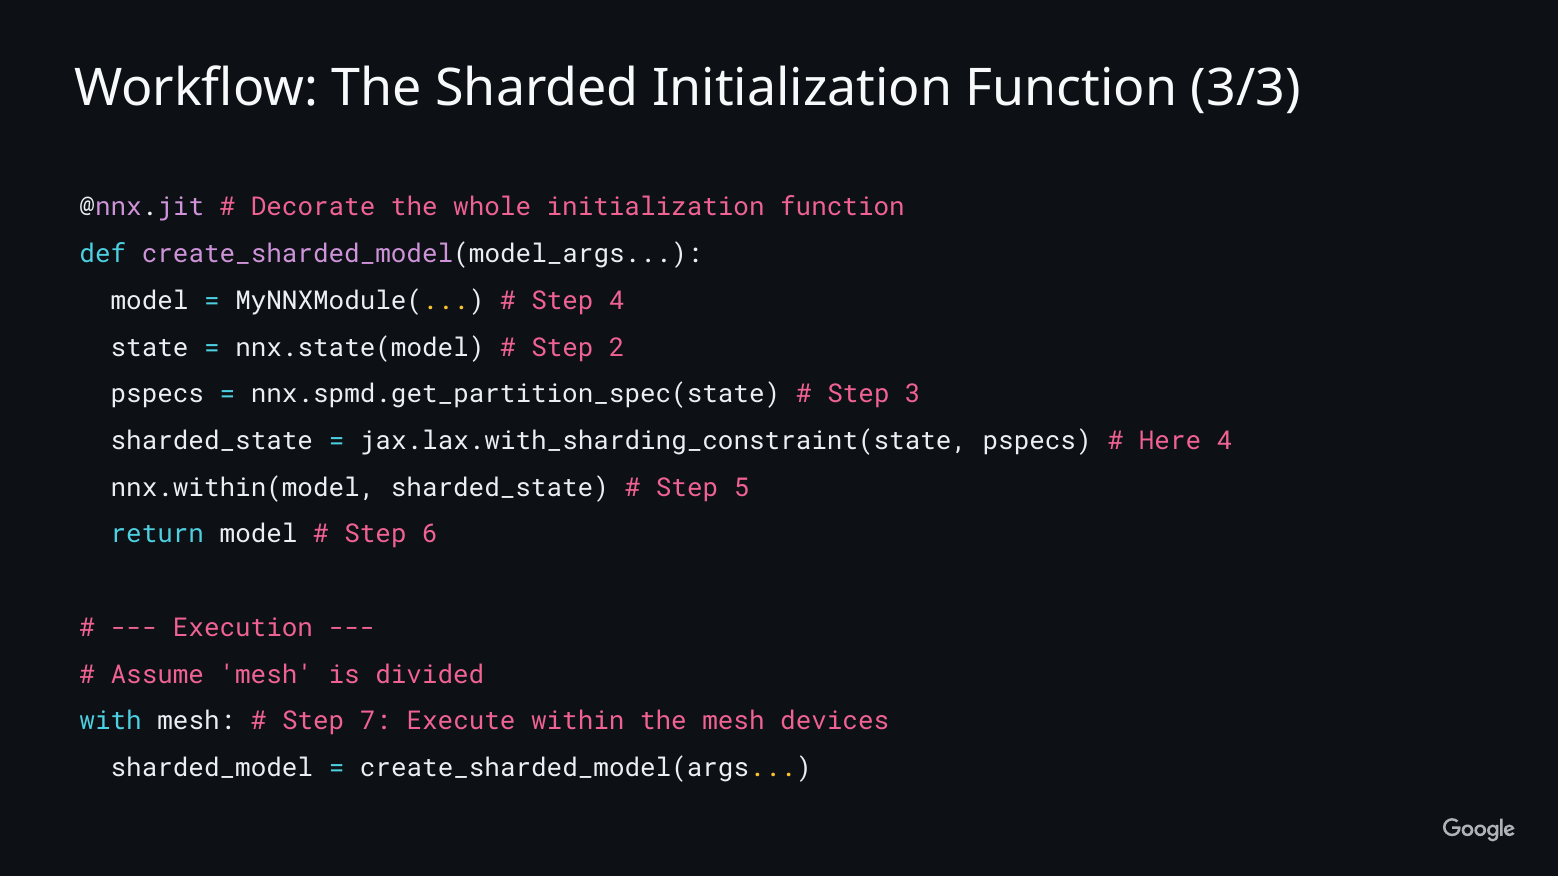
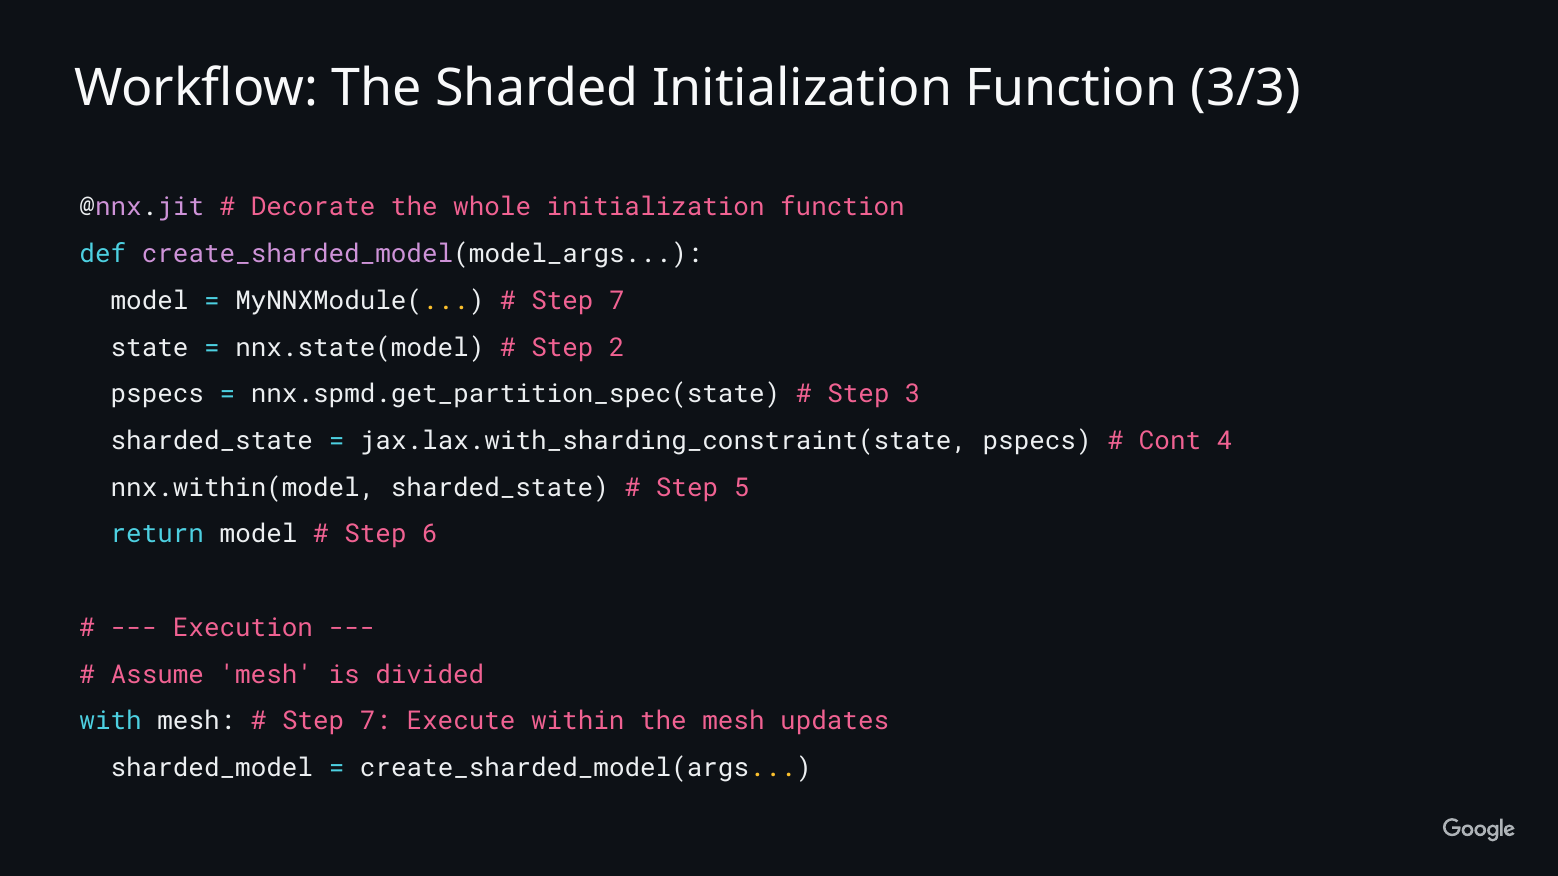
4 at (617, 301): 4 -> 7
Here: Here -> Cont
devices: devices -> updates
